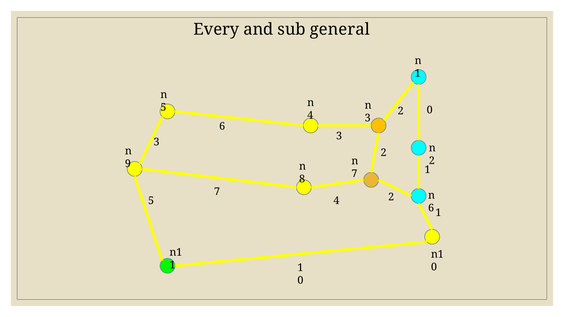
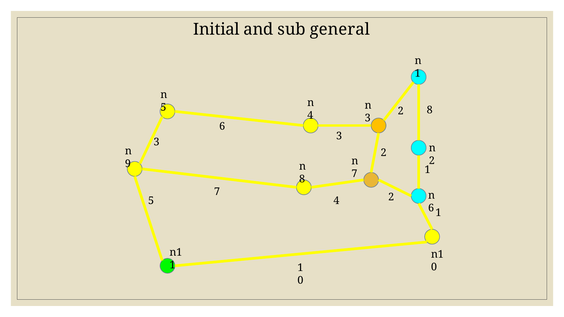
Every: Every -> Initial
2 0: 0 -> 8
